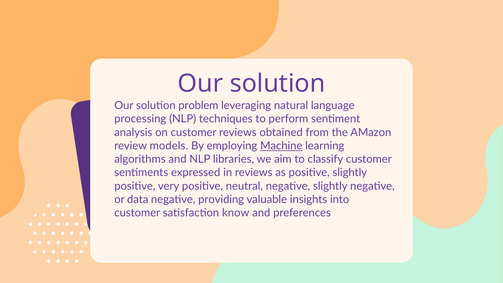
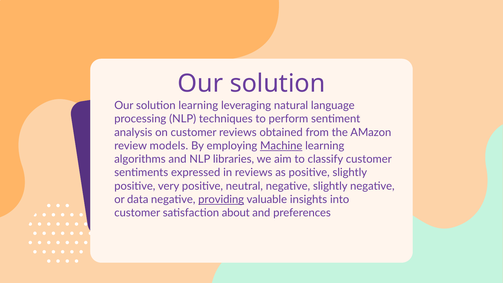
solution problem: problem -> learning
providing underline: none -> present
know: know -> about
